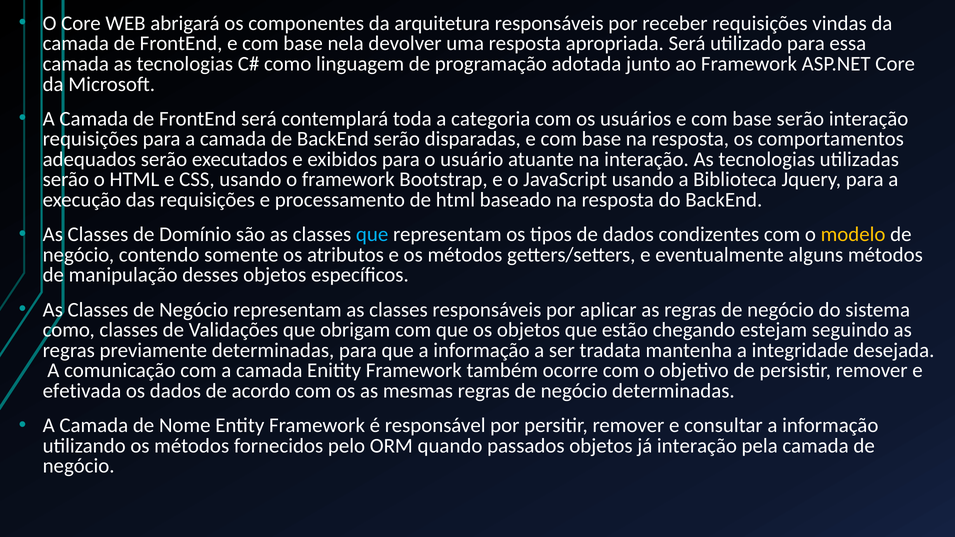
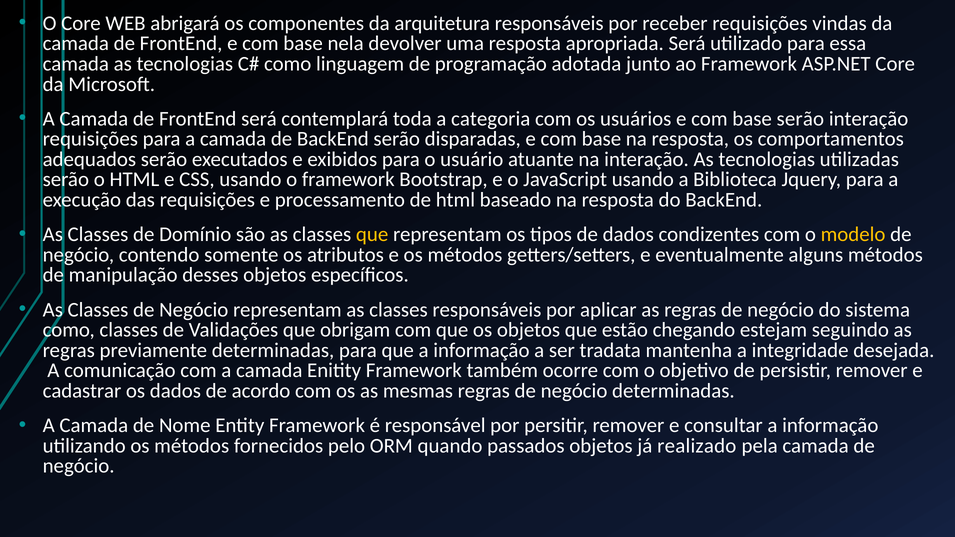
que at (372, 235) colour: light blue -> yellow
efetivada: efetivada -> cadastrar
já interação: interação -> realizado
